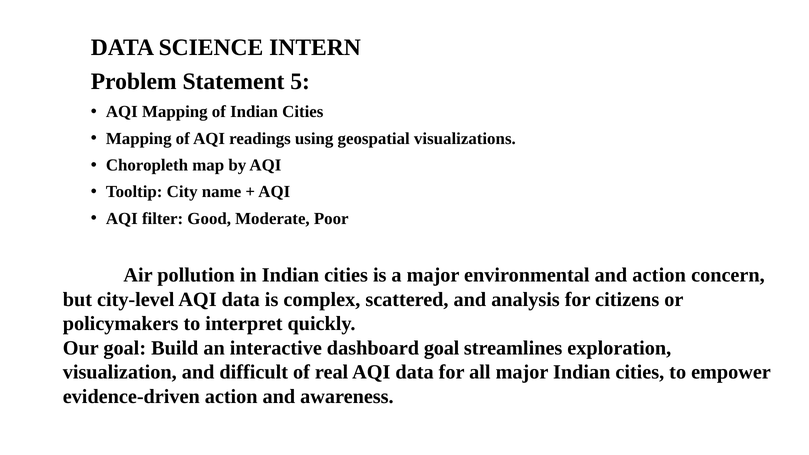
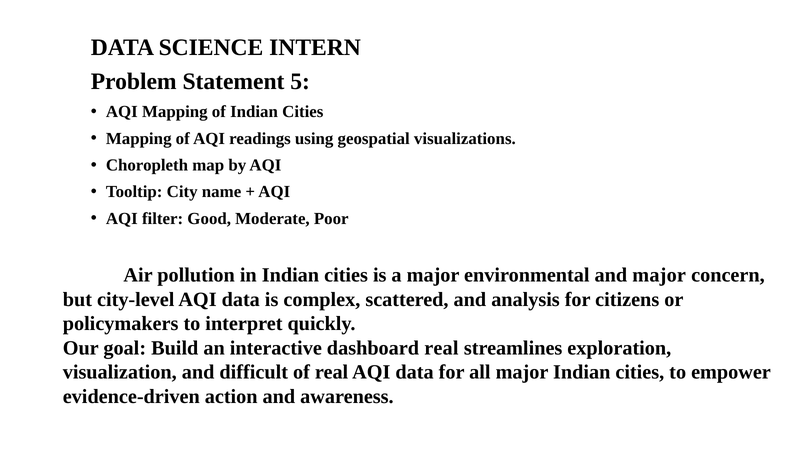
and action: action -> major
dashboard goal: goal -> real
